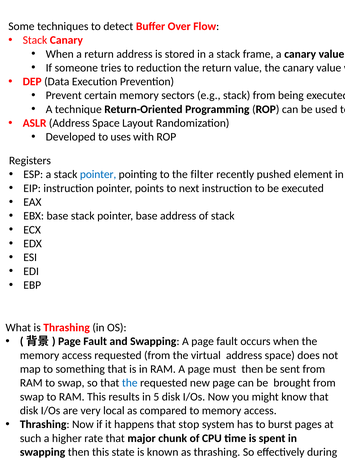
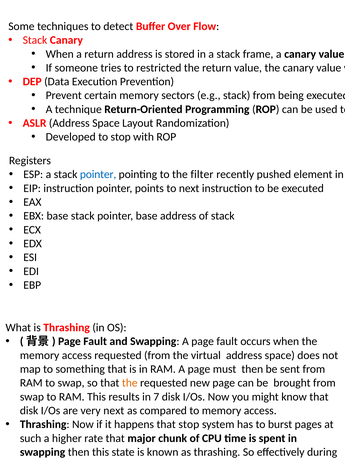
reduction: reduction -> restricted
to uses: uses -> stop
the at (130, 382) colour: blue -> orange
5: 5 -> 7
very local: local -> next
